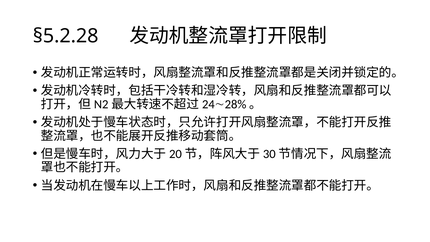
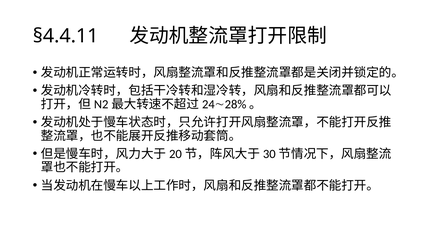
§5.2.28: §5.2.28 -> §4.4.11
